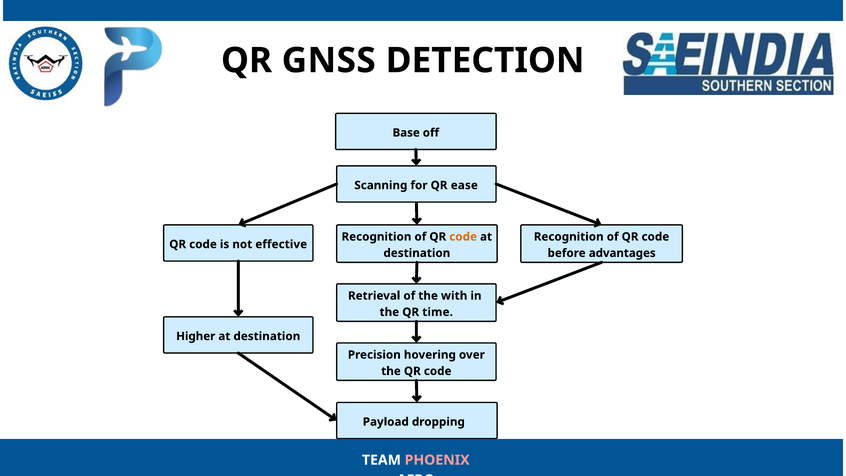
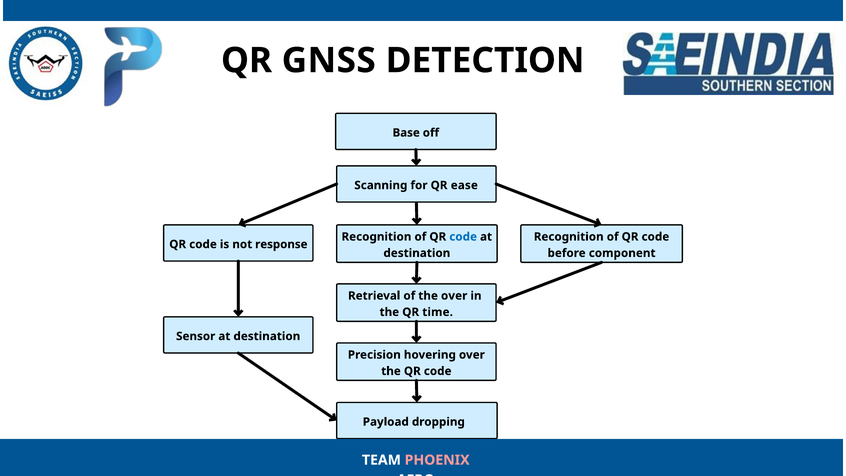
code at (463, 237) colour: orange -> blue
effective: effective -> response
advantages: advantages -> component
the with: with -> over
Higher: Higher -> Sensor
